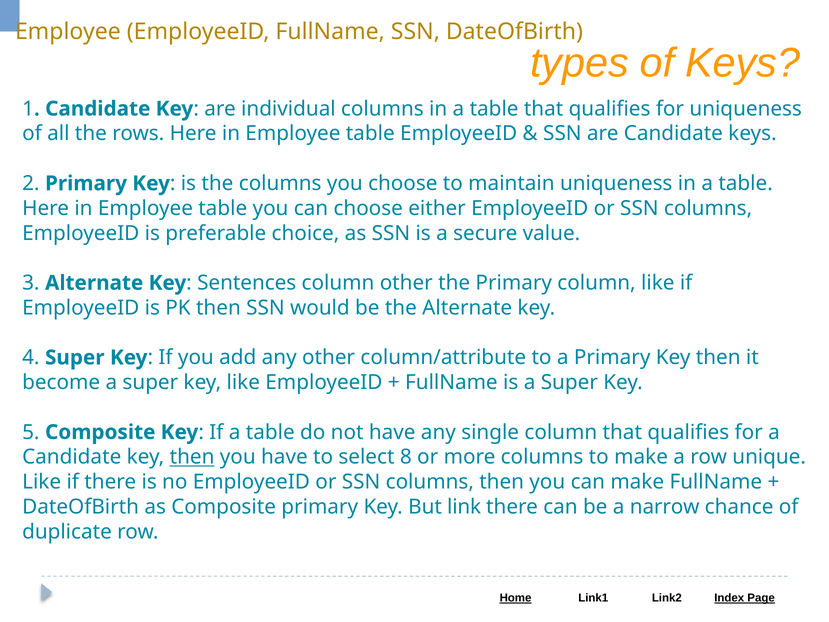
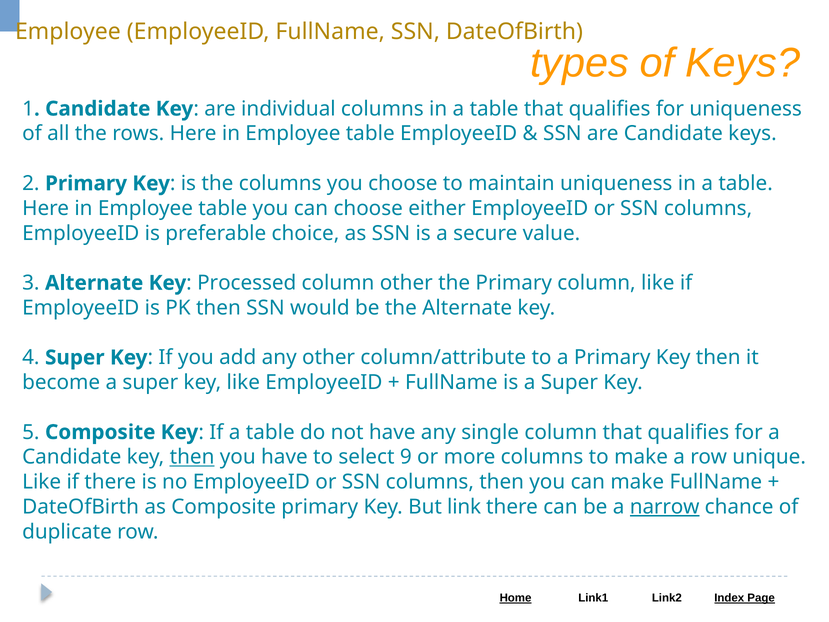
Sentences: Sentences -> Processed
8: 8 -> 9
narrow underline: none -> present
